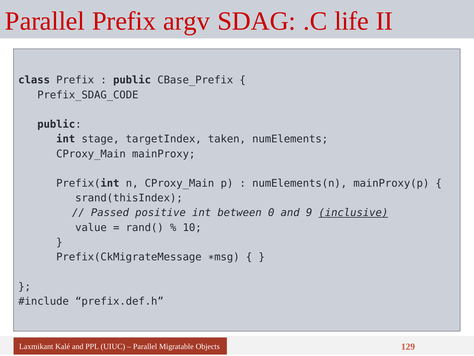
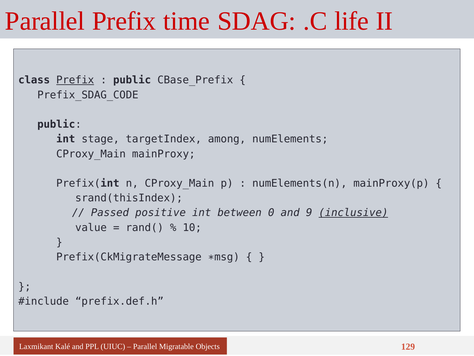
argv: argv -> time
Prefix at (75, 80) underline: none -> present
taken: taken -> among
